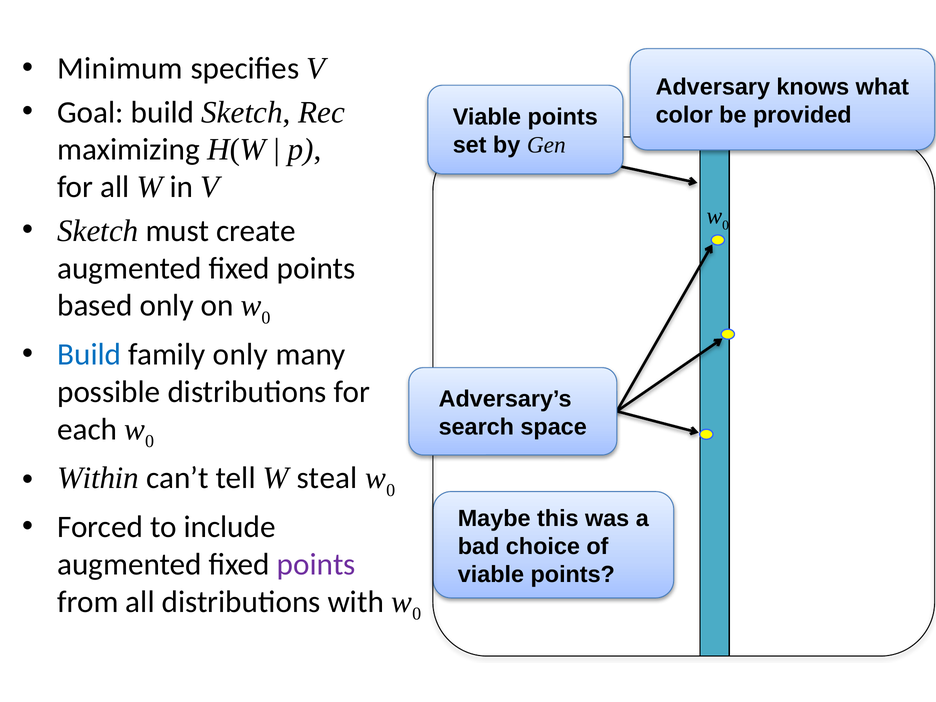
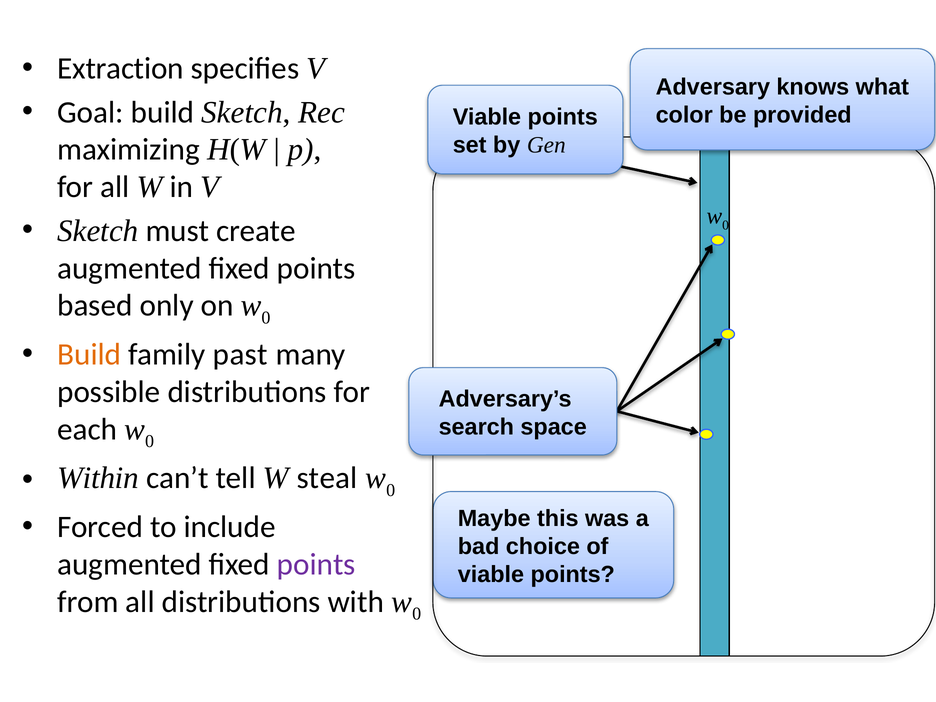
Minimum: Minimum -> Extraction
Build at (89, 354) colour: blue -> orange
family only: only -> past
